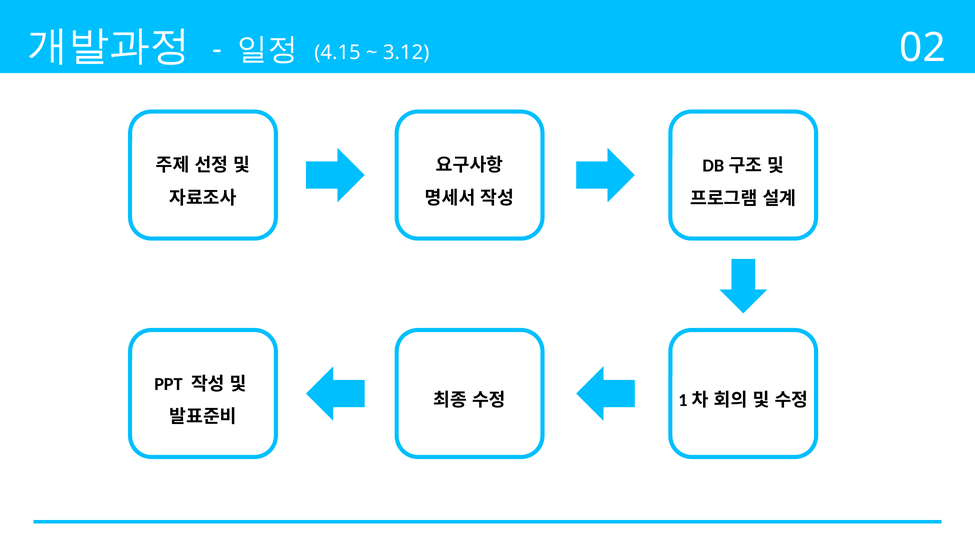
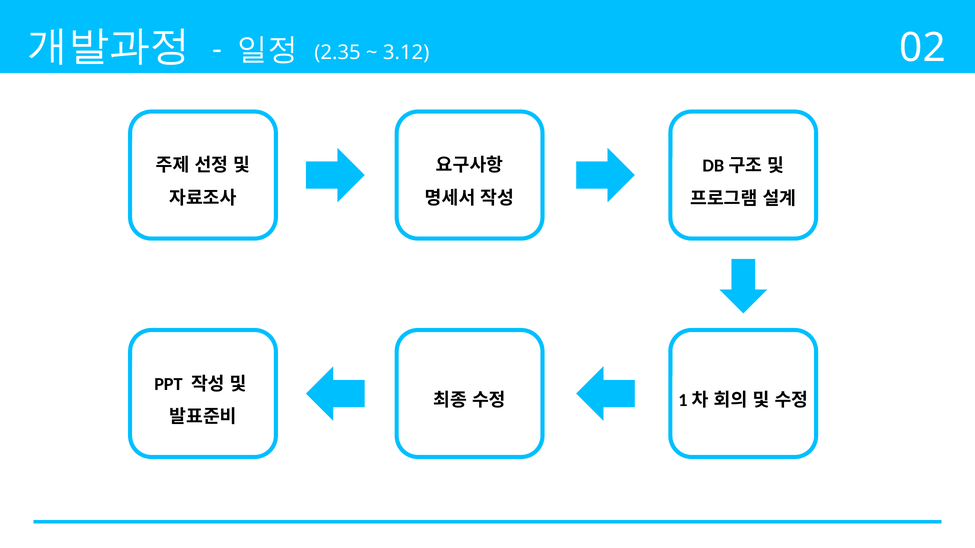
4.15: 4.15 -> 2.35
